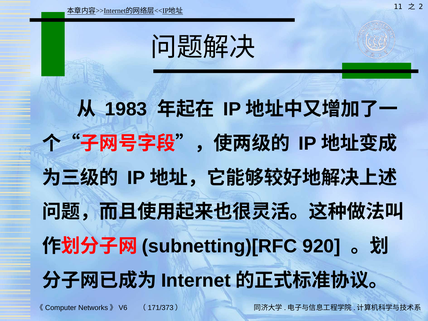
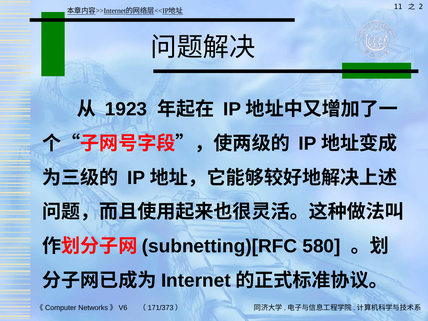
1983: 1983 -> 1923
920: 920 -> 580
